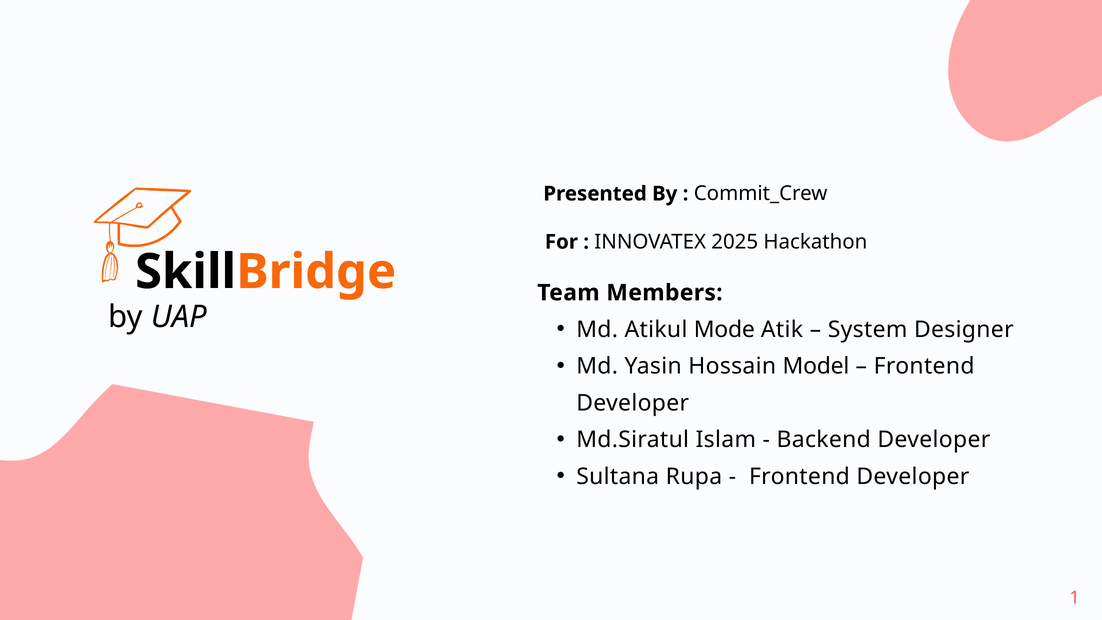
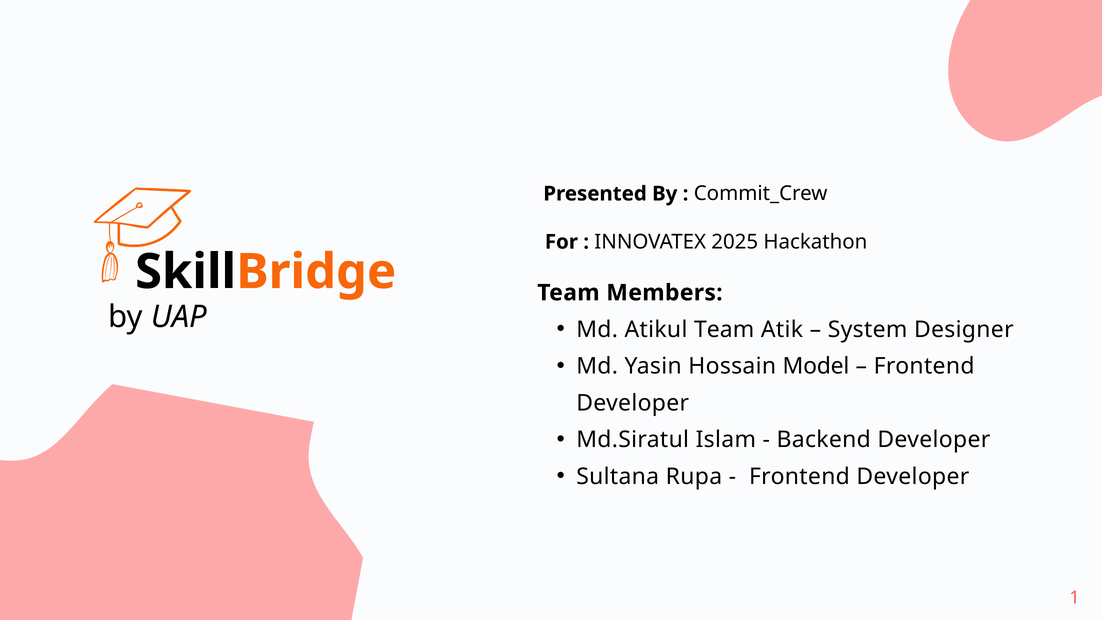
Atikul Mode: Mode -> Team
